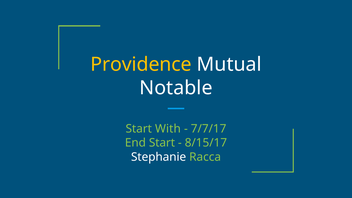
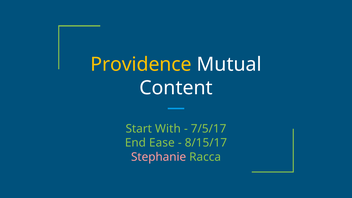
Notable: Notable -> Content
7/7/17: 7/7/17 -> 7/5/17
End Start: Start -> Ease
Stephanie colour: white -> pink
